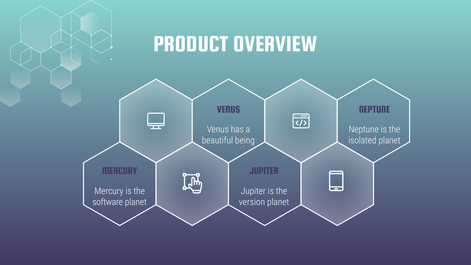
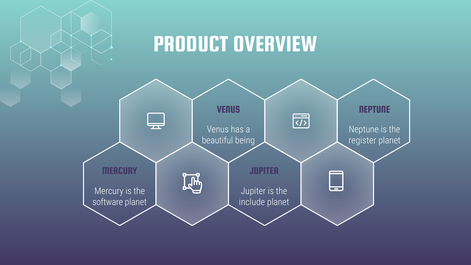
isolated: isolated -> register
version: version -> include
